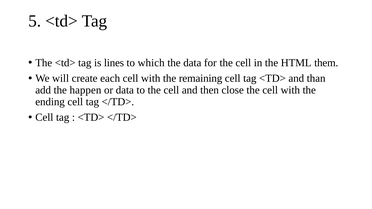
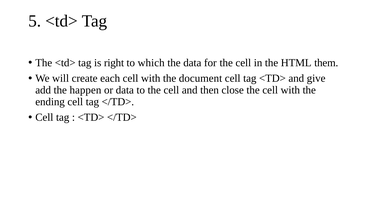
lines: lines -> right
remaining: remaining -> document
than: than -> give
